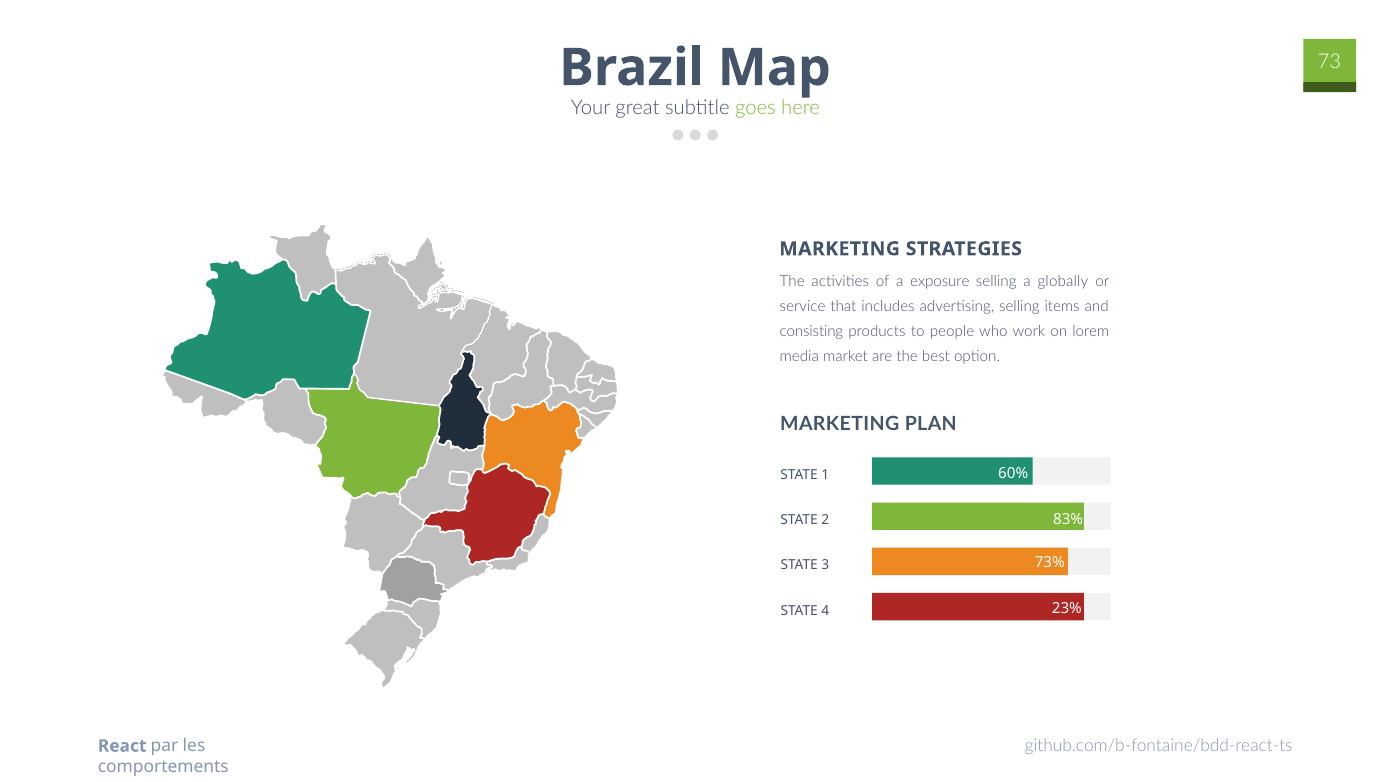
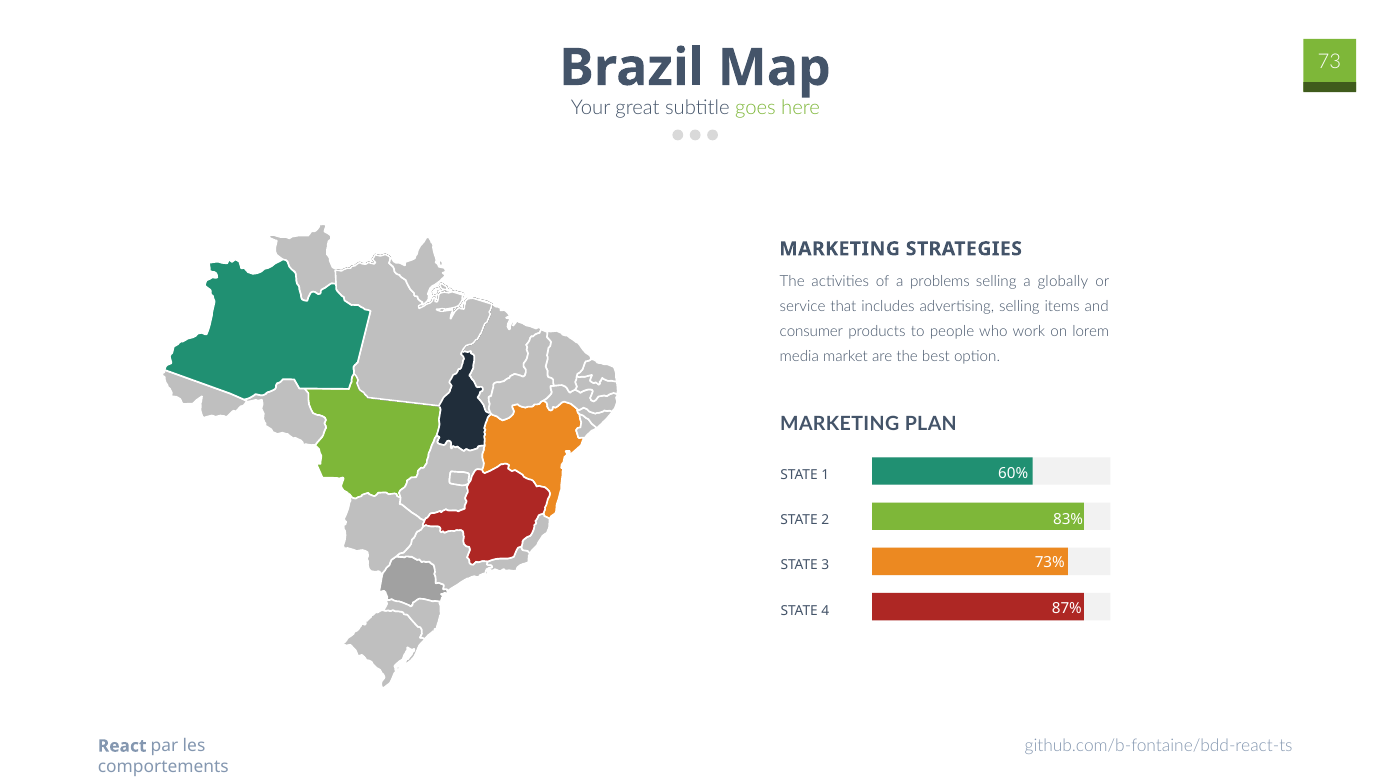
exposure: exposure -> problems
consisting: consisting -> consumer
23%: 23% -> 87%
